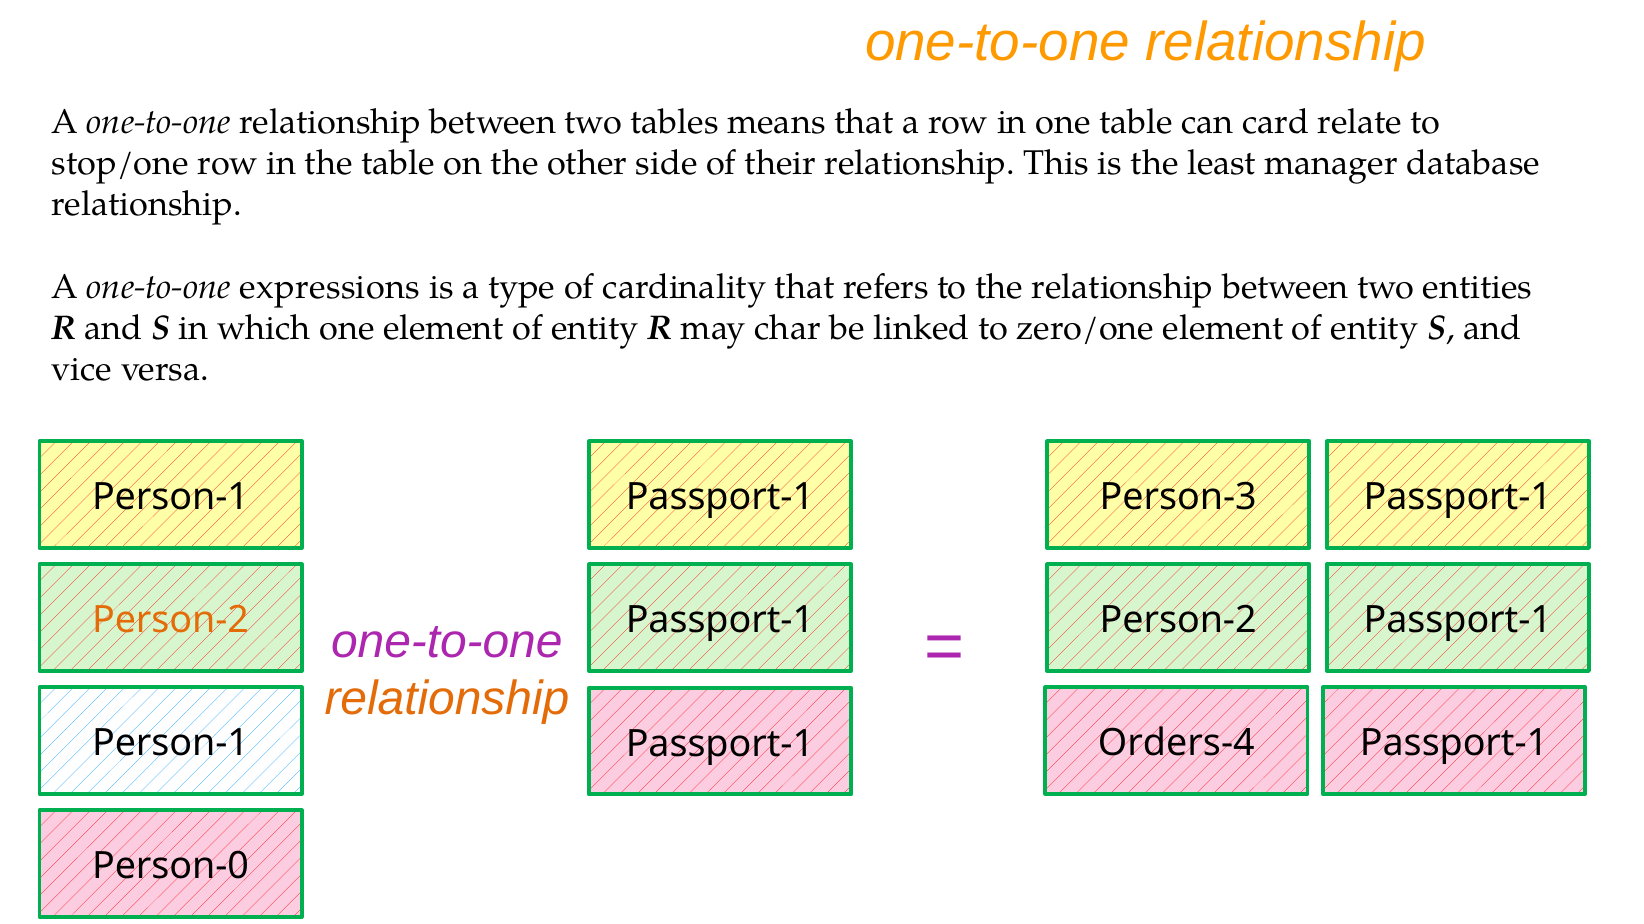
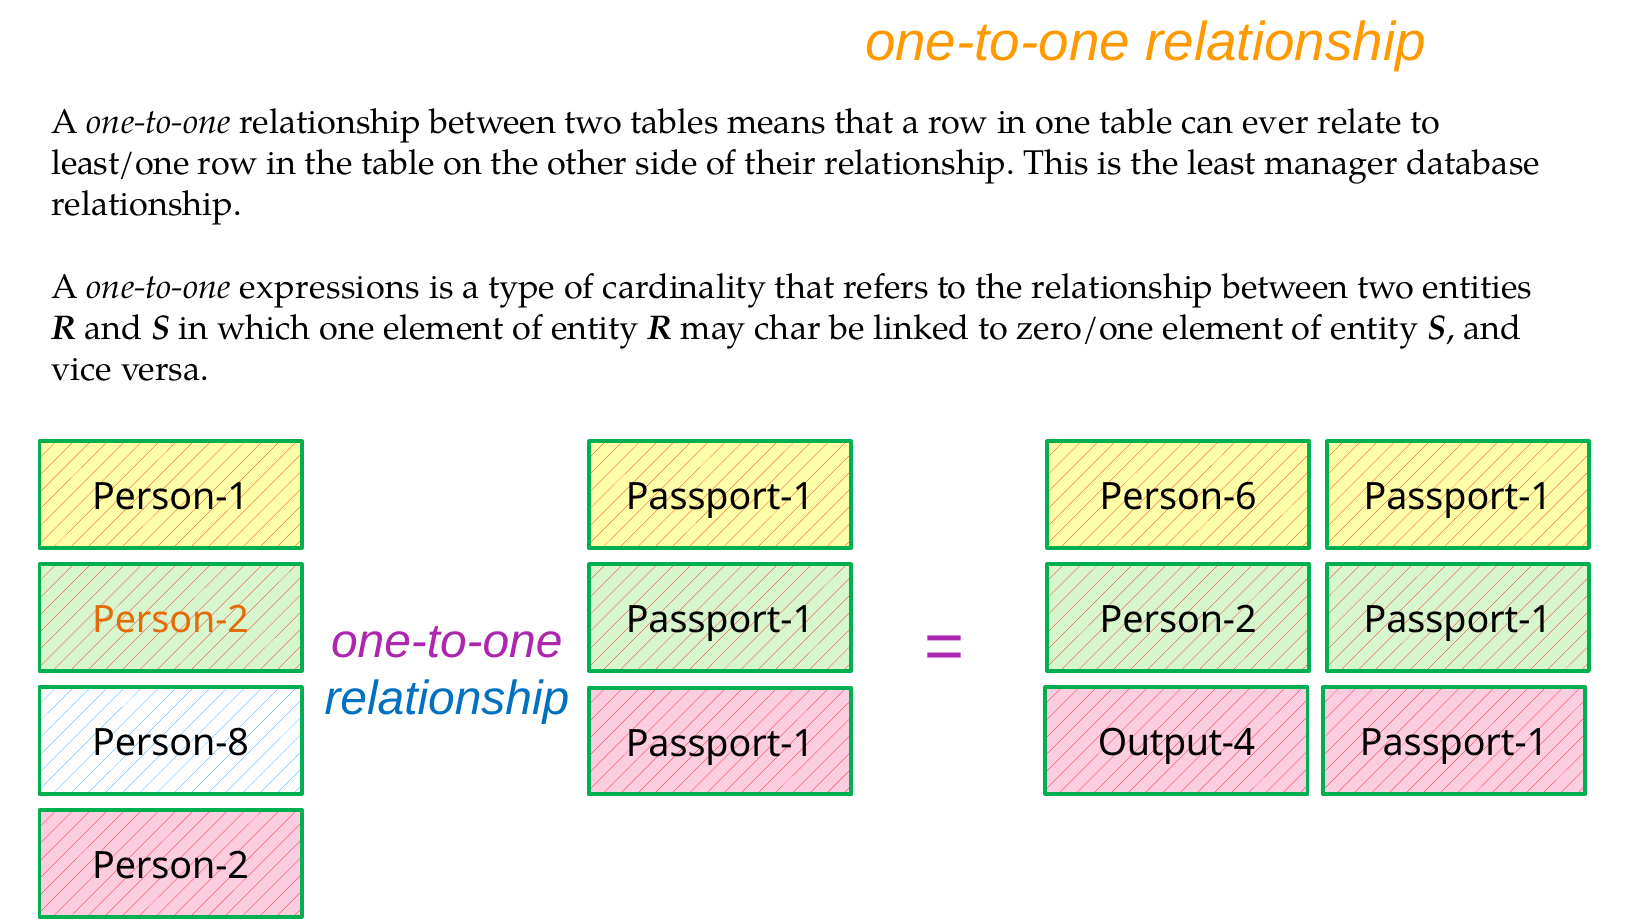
card: card -> ever
stop/one: stop/one -> least/one
Person-3: Person-3 -> Person-6
relationship at (447, 699) colour: orange -> blue
Person-1 at (171, 744): Person-1 -> Person-8
Orders-4: Orders-4 -> Output-4
Person-0 at (171, 867): Person-0 -> Person-2
